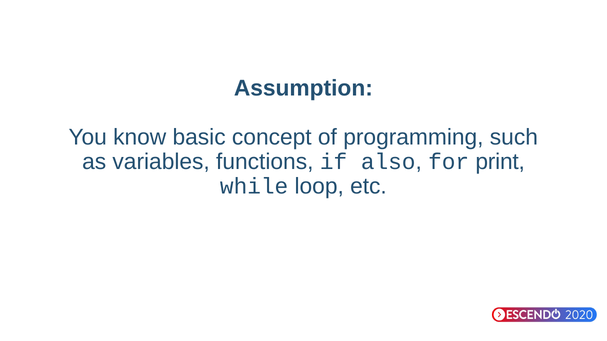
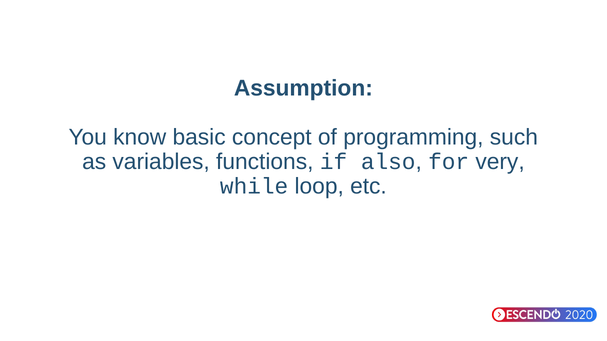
print: print -> very
